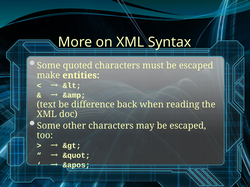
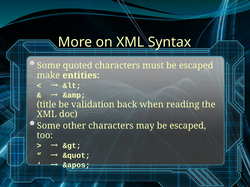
text: text -> title
difference: difference -> validation
